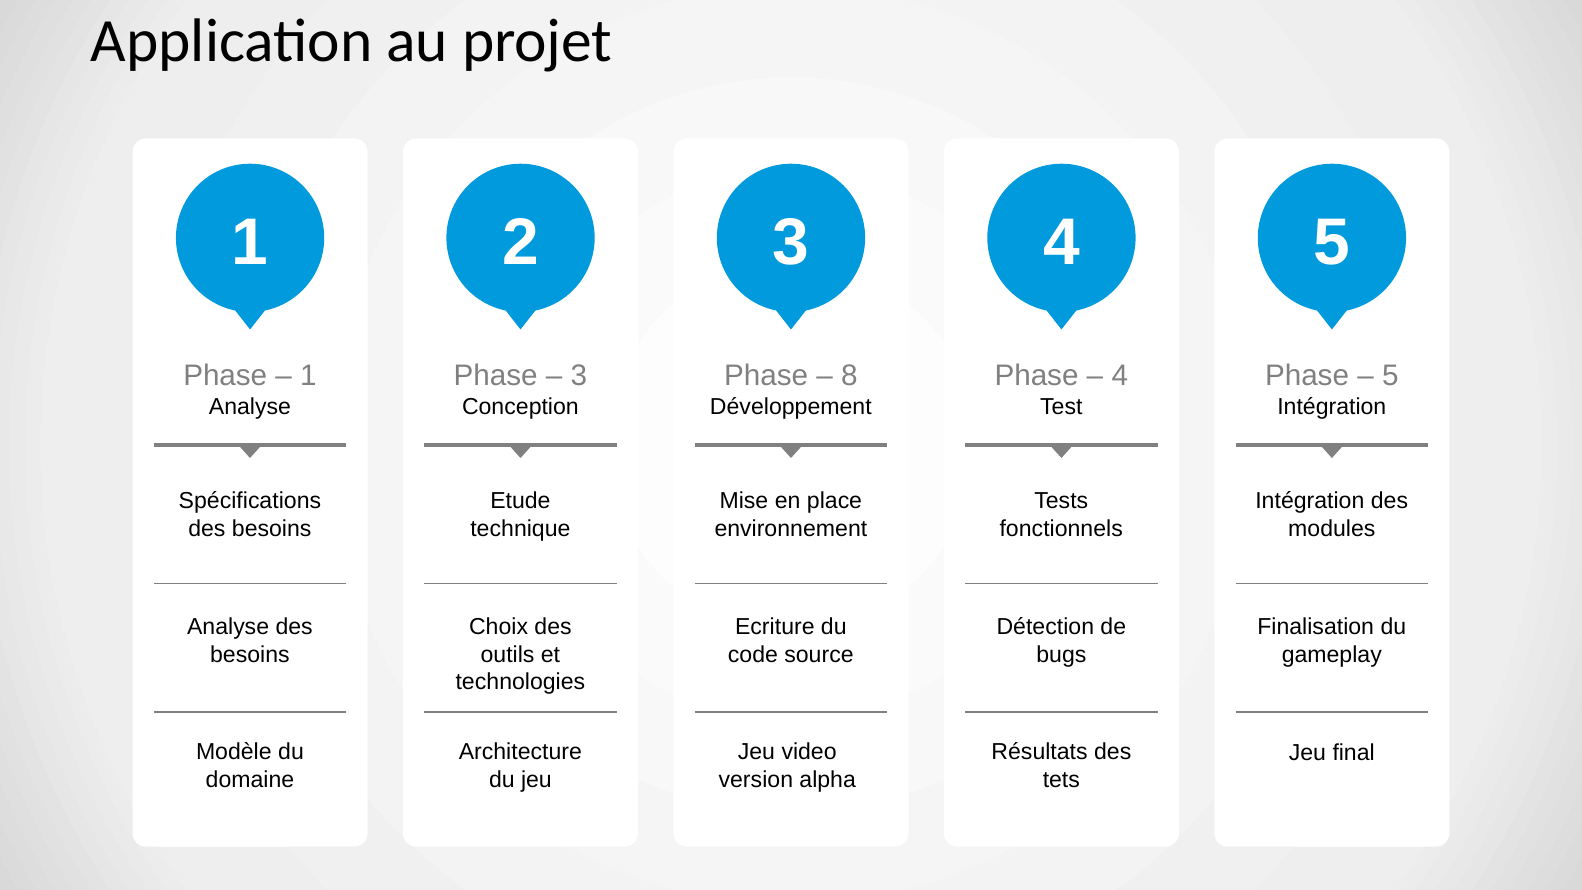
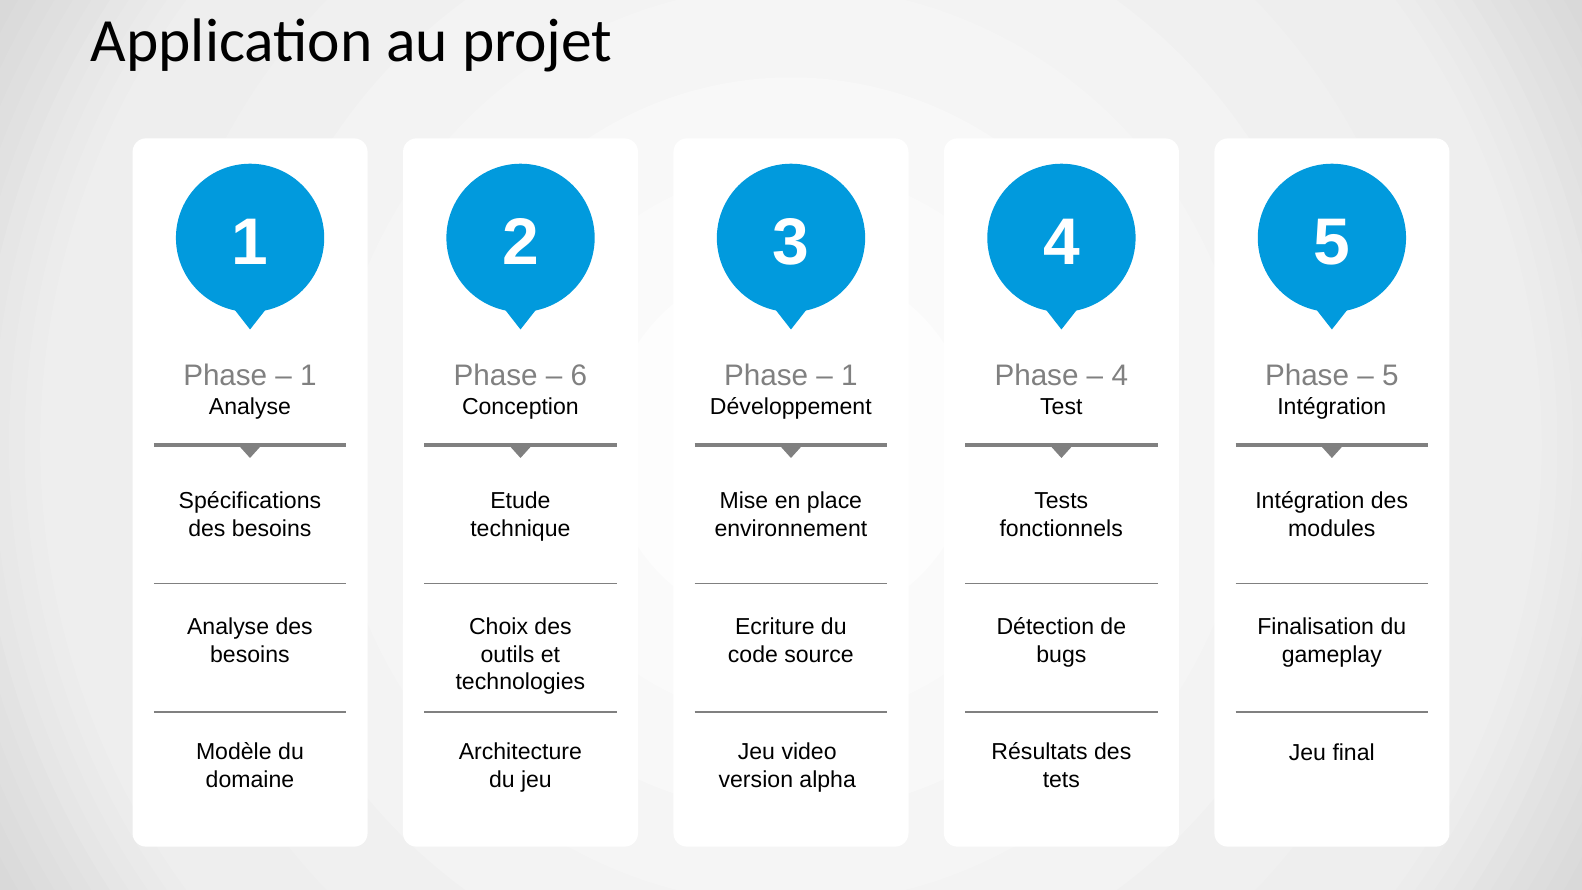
3 at (579, 376): 3 -> 6
8 at (849, 376): 8 -> 1
